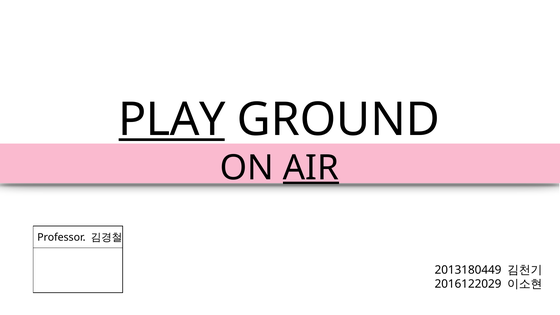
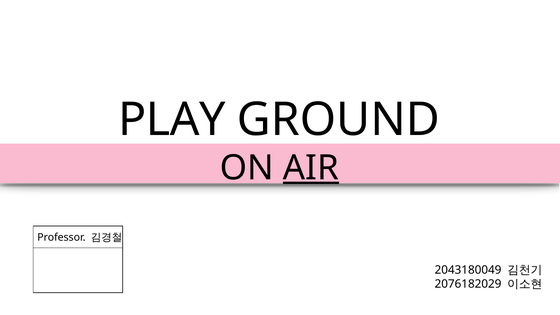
PLAY underline: present -> none
2013180449: 2013180449 -> 2043180049
2016122029: 2016122029 -> 2076182029
